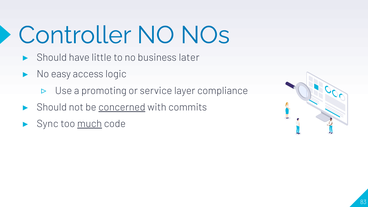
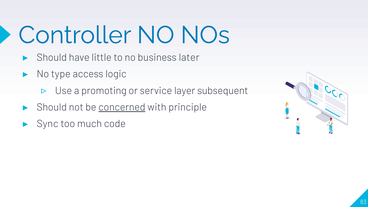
easy: easy -> type
compliance: compliance -> subsequent
commits: commits -> principle
much underline: present -> none
